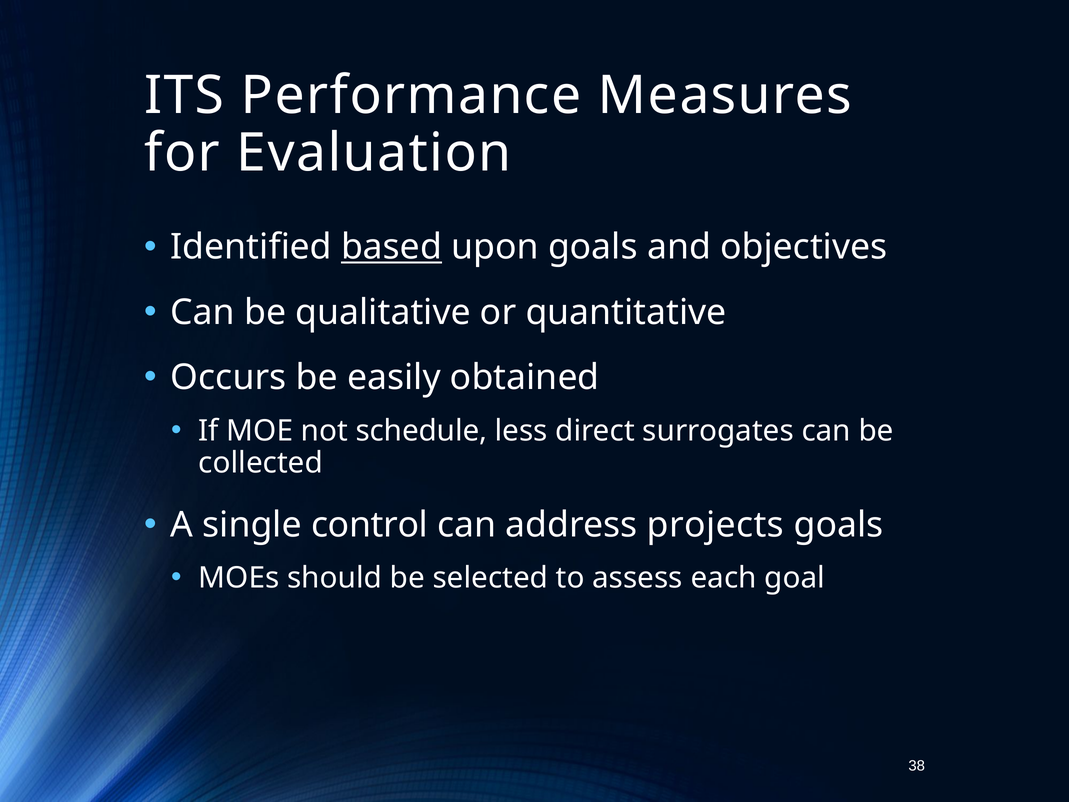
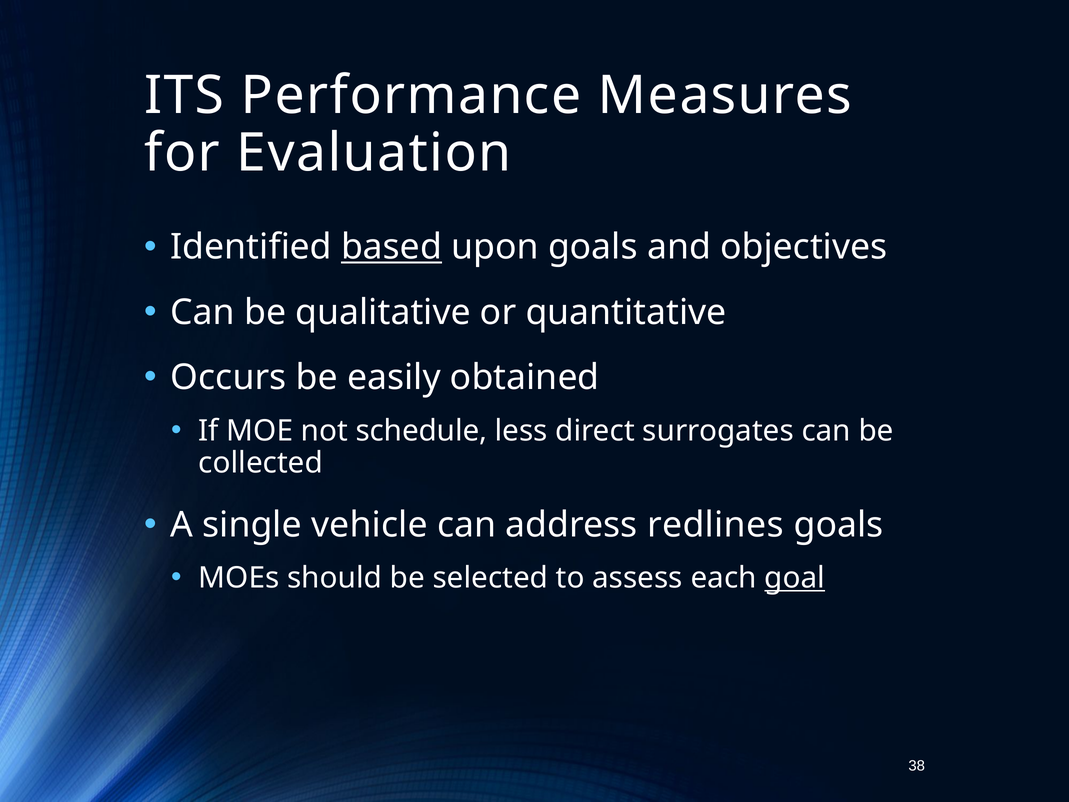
control: control -> vehicle
projects: projects -> redlines
goal underline: none -> present
